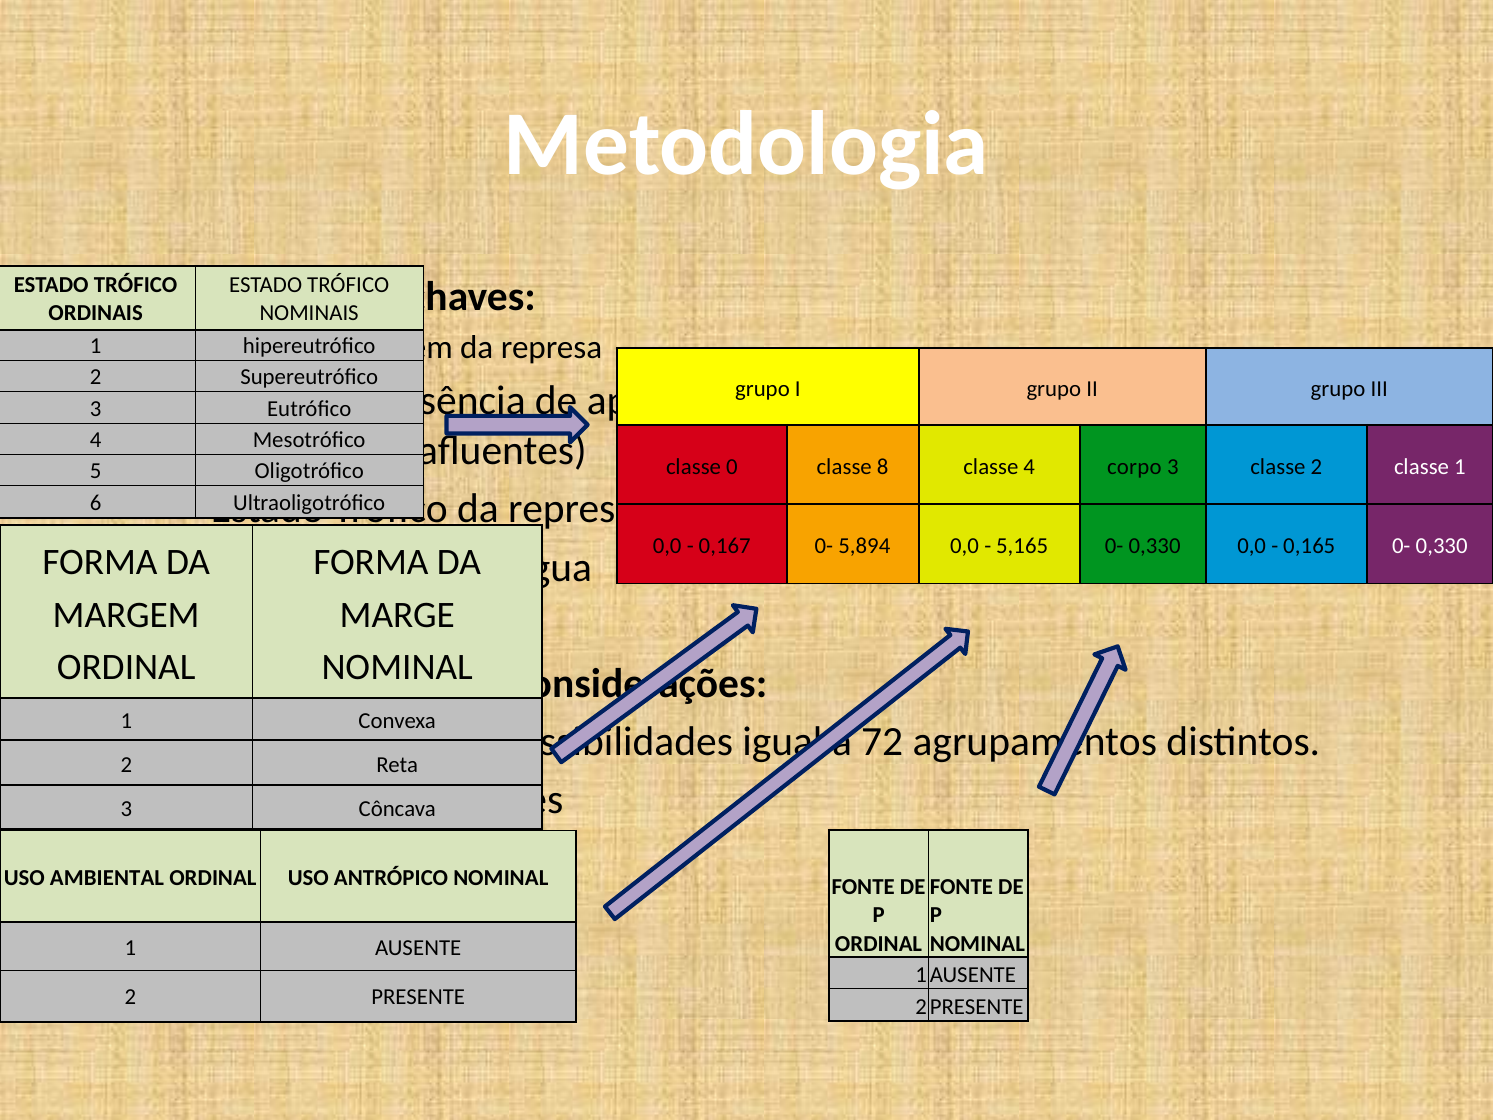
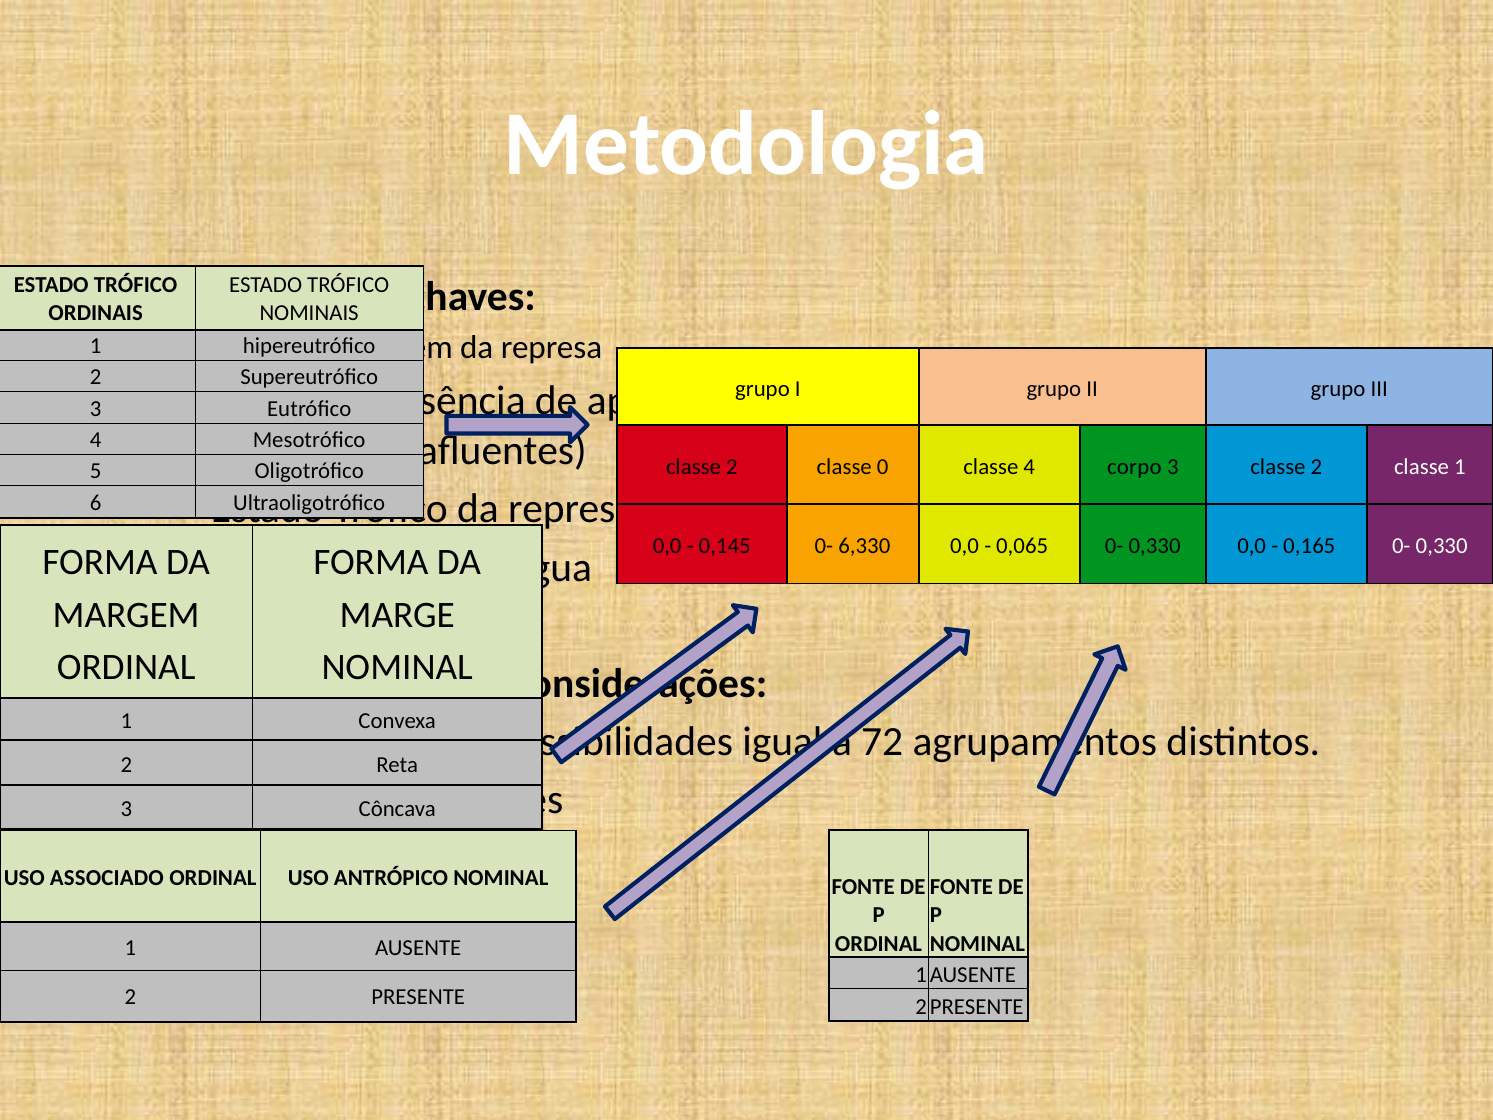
0 at (732, 467): 0 -> 2
8: 8 -> 0
0,167: 0,167 -> 0,145
5,894: 5,894 -> 6,330
5,165: 5,165 -> 0,065
AMBIENTAL: AMBIENTAL -> ASSOCIADO
